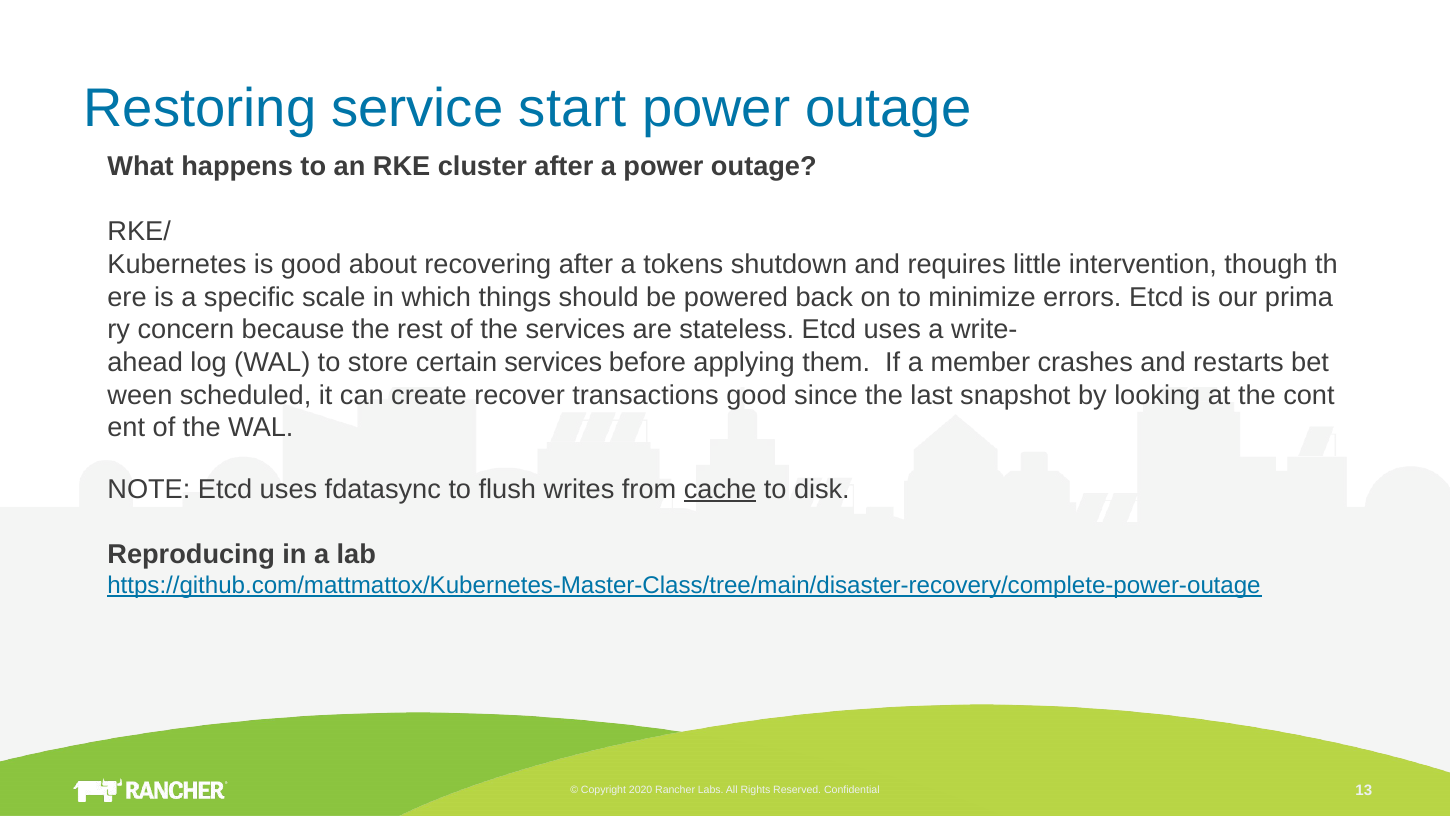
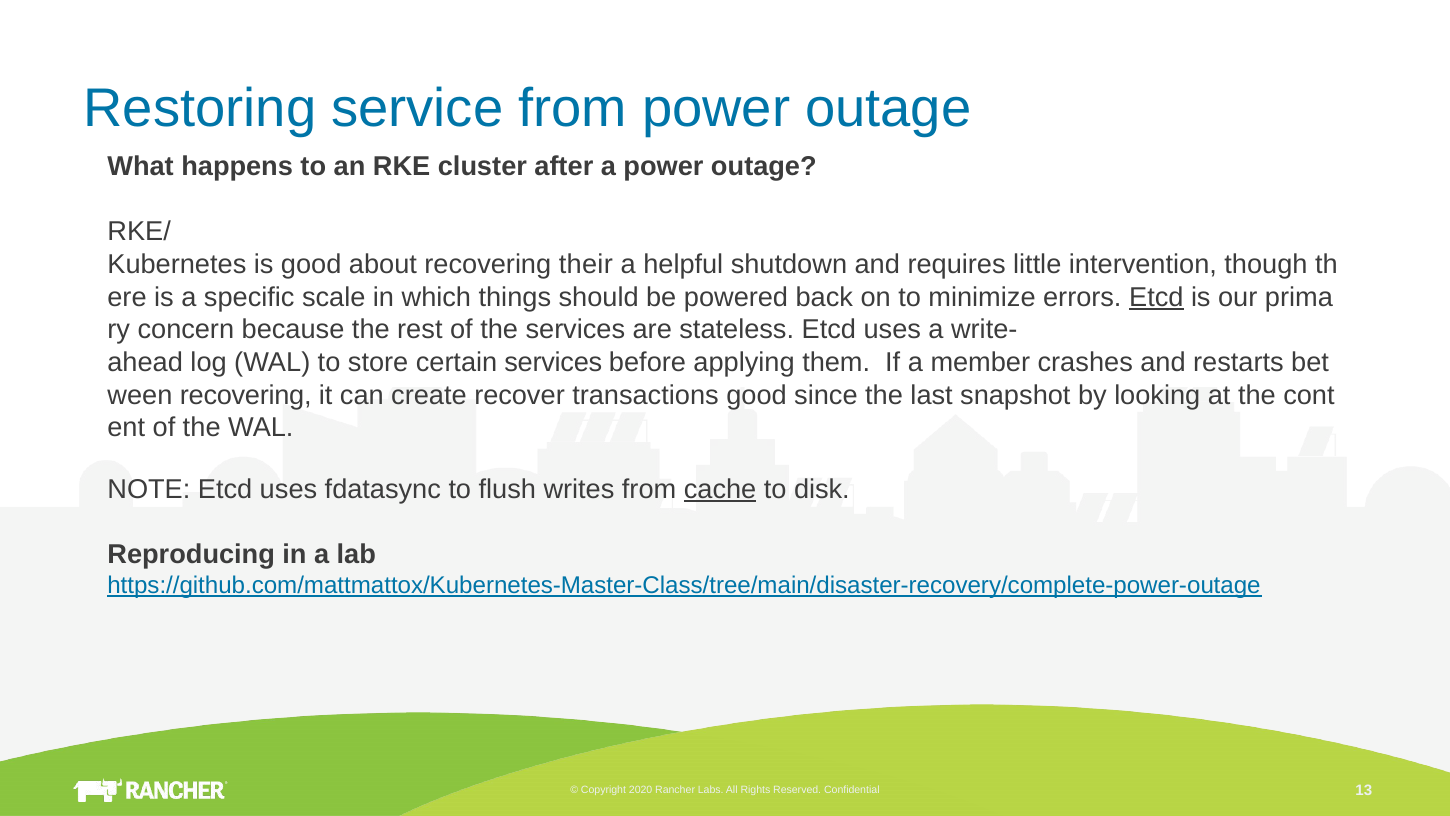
service start: start -> from
recovering after: after -> their
tokens: tokens -> helpful
Etcd at (1156, 297) underline: none -> present
scheduled at (246, 395): scheduled -> recovering
